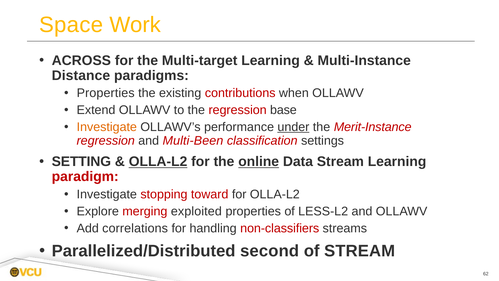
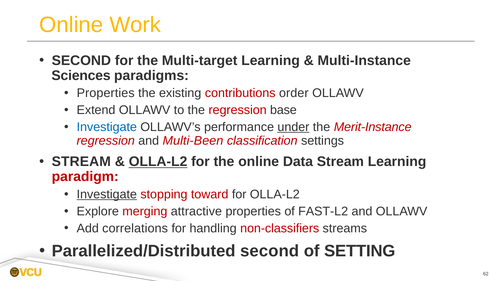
Space at (71, 25): Space -> Online
ACROSS at (81, 60): ACROSS -> SECOND
Distance: Distance -> Sciences
when: when -> order
Investigate at (107, 127) colour: orange -> blue
SETTING at (81, 162): SETTING -> STREAM
online at (259, 162) underline: present -> none
Investigate at (107, 194) underline: none -> present
exploited: exploited -> attractive
LESS-L2: LESS-L2 -> FAST-L2
of STREAM: STREAM -> SETTING
